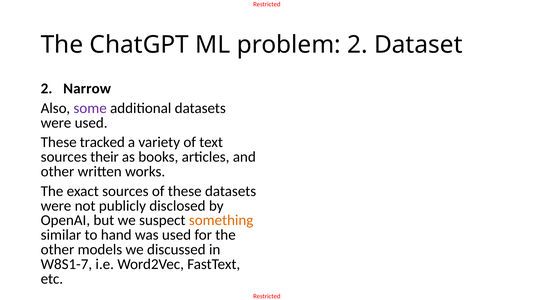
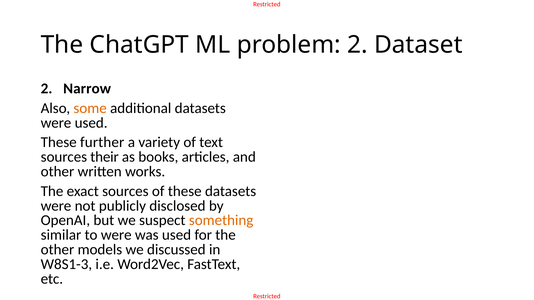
some colour: purple -> orange
tracked: tracked -> further
to hand: hand -> were
W8S1-7: W8S1-7 -> W8S1-3
